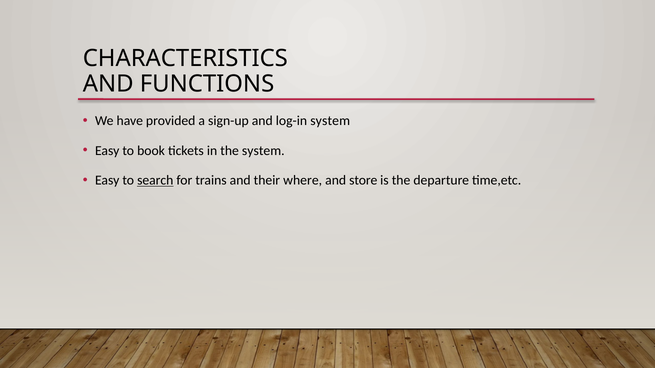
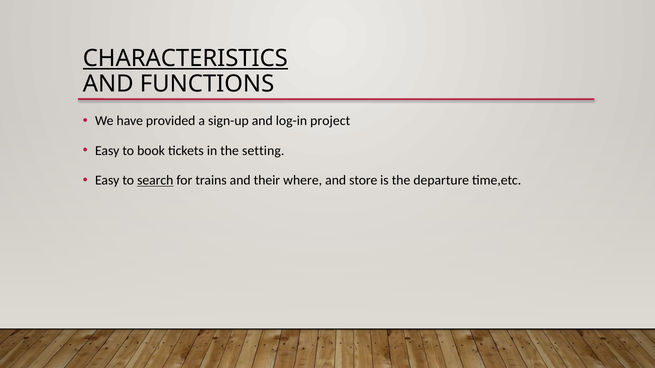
CHARACTERISTICS underline: none -> present
log-in system: system -> project
the system: system -> setting
